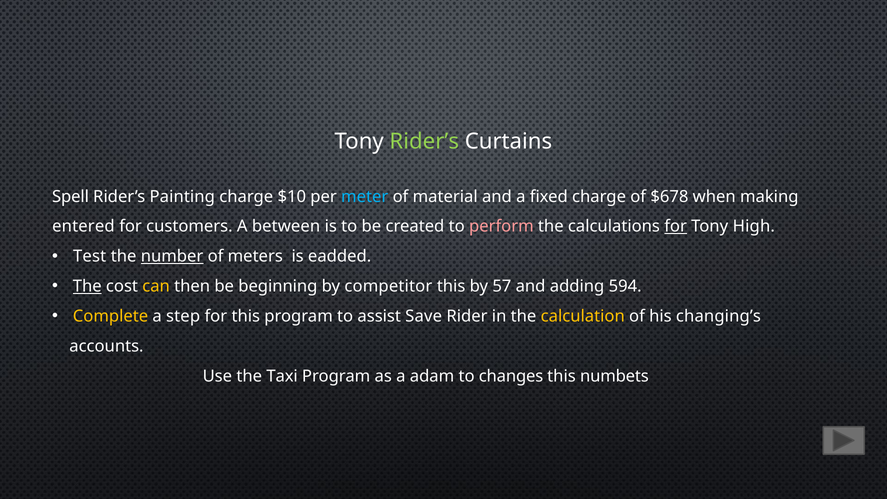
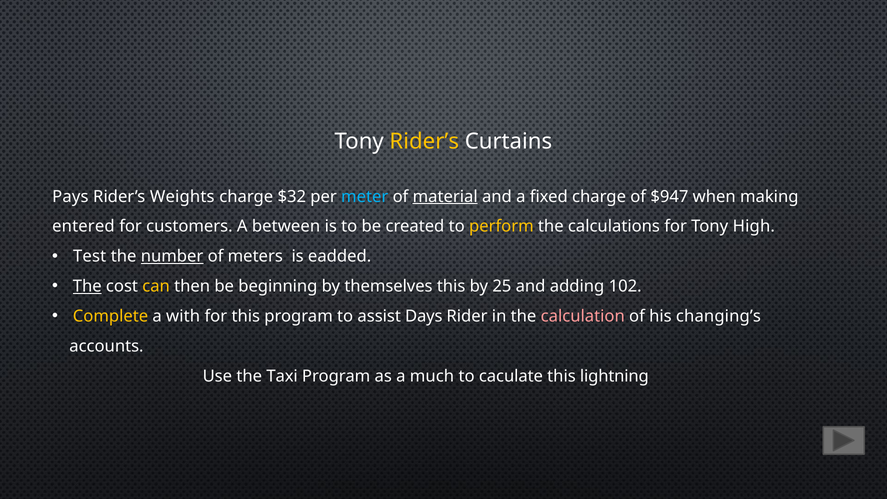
Rider’s at (424, 142) colour: light green -> yellow
Spell: Spell -> Pays
Painting: Painting -> Weights
$10: $10 -> $32
material underline: none -> present
$678: $678 -> $947
perform colour: pink -> yellow
for at (676, 226) underline: present -> none
competitor: competitor -> themselves
57: 57 -> 25
594: 594 -> 102
step: step -> with
Save: Save -> Days
calculation colour: yellow -> pink
adam: adam -> much
changes: changes -> caculate
numbets: numbets -> lightning
